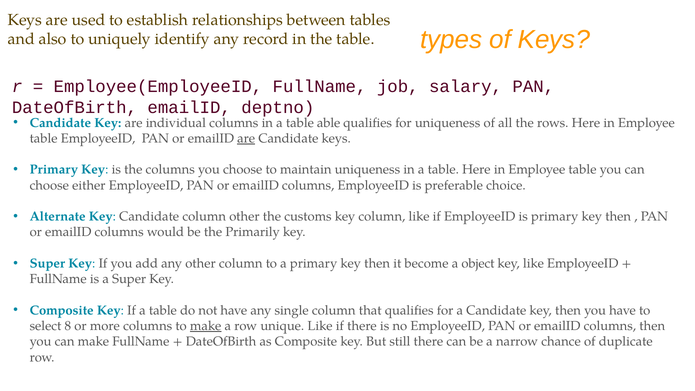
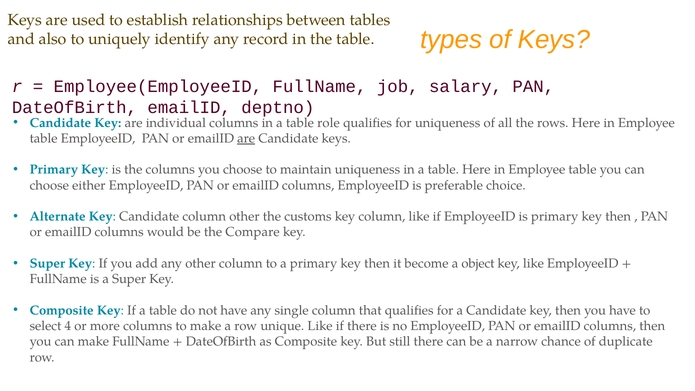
able: able -> role
Primarily: Primarily -> Compare
8: 8 -> 4
make at (206, 326) underline: present -> none
